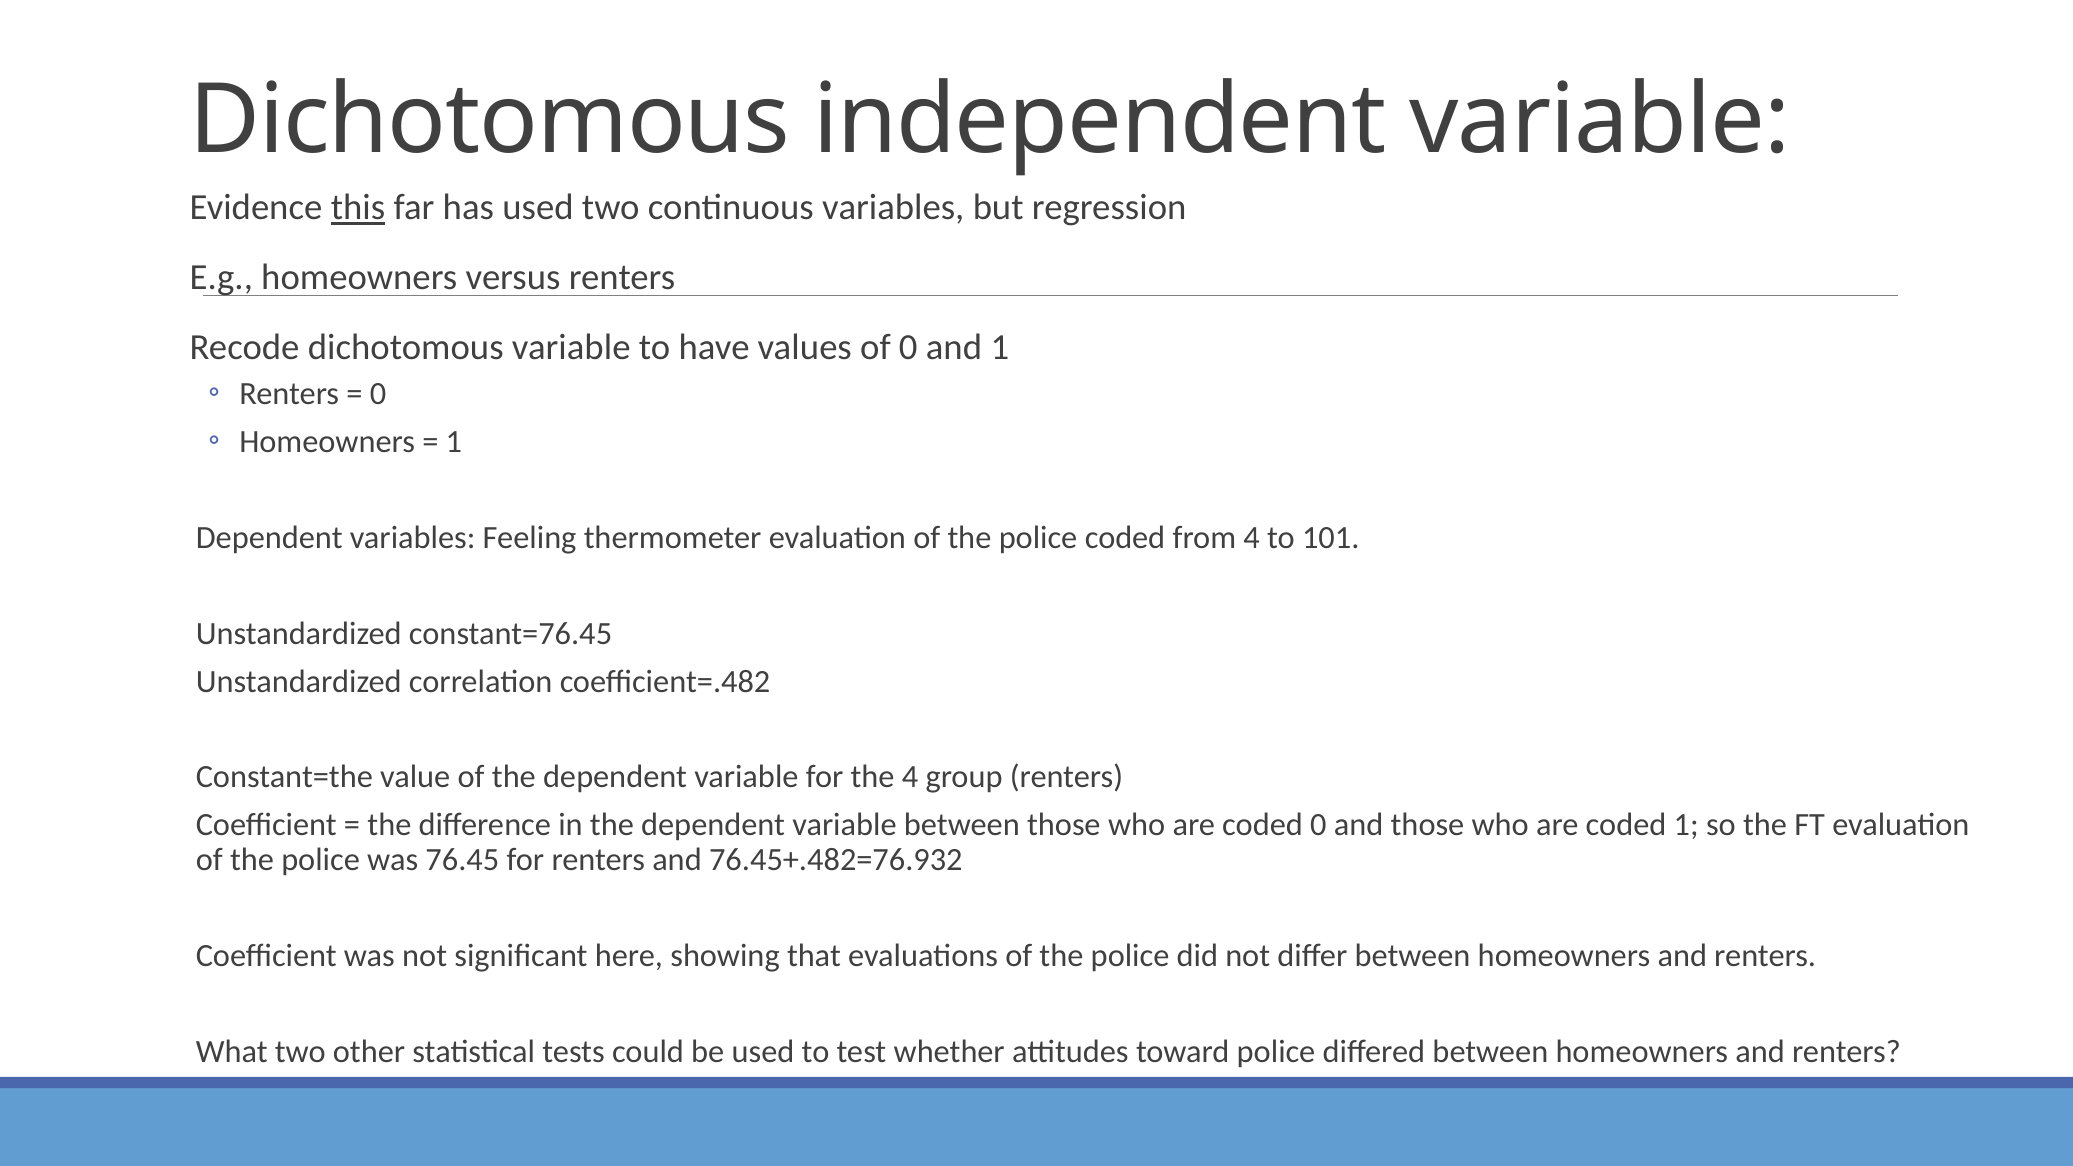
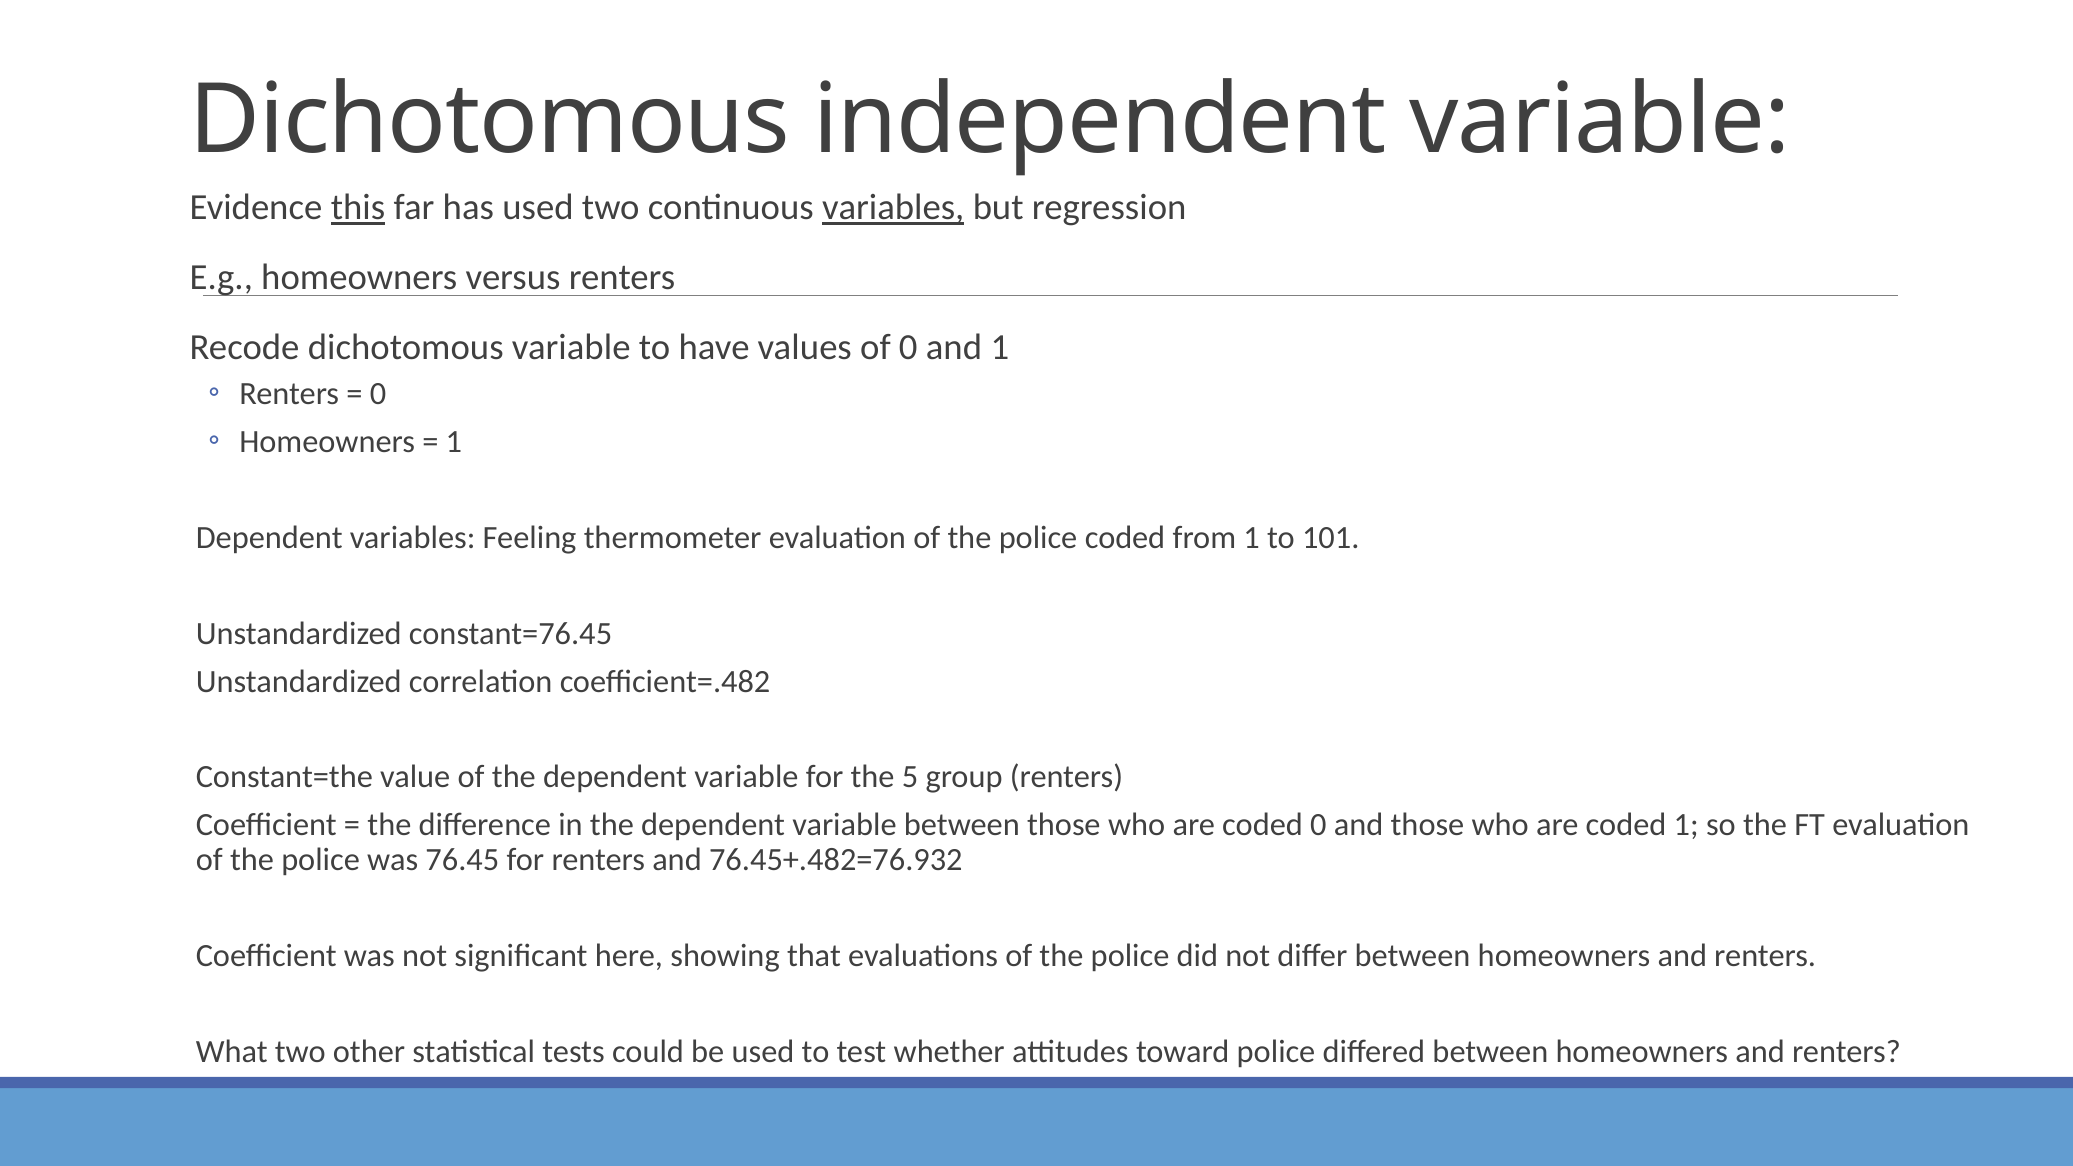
variables at (893, 208) underline: none -> present
from 4: 4 -> 1
the 4: 4 -> 5
